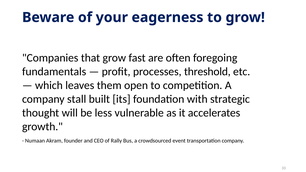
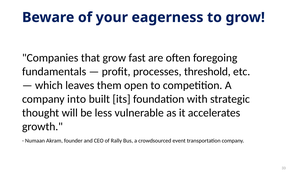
stall: stall -> into
